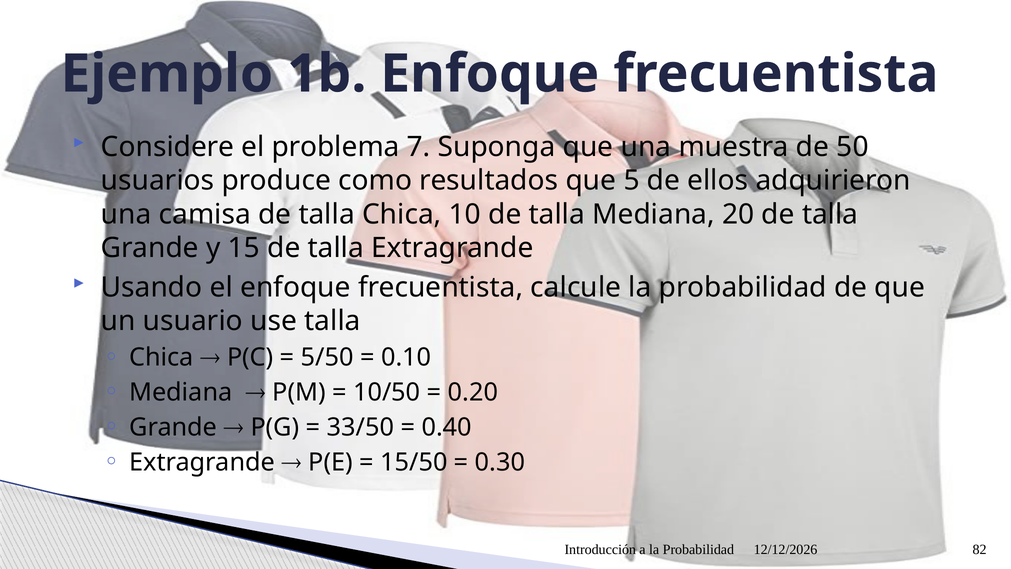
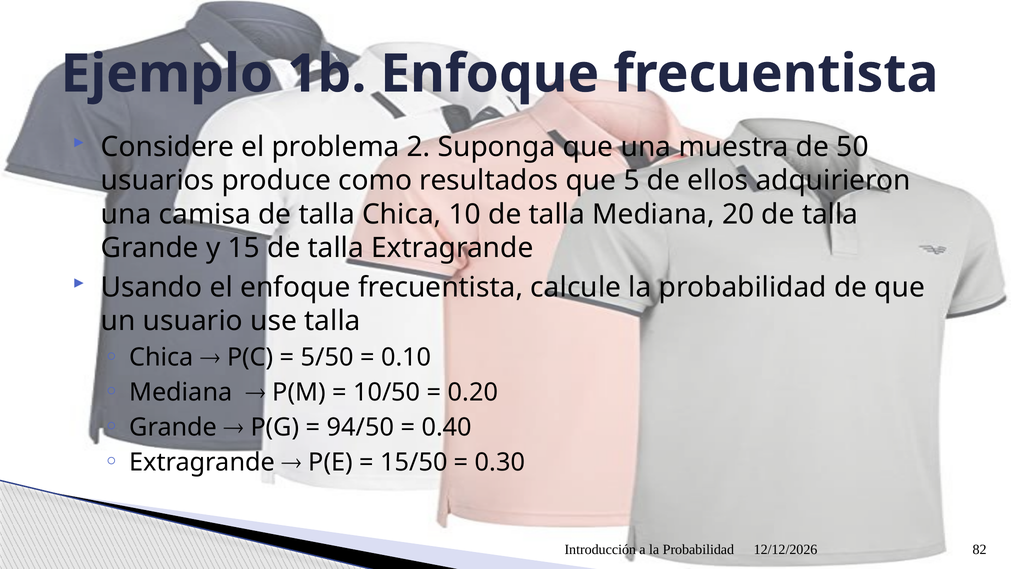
7: 7 -> 2
33/50: 33/50 -> 94/50
